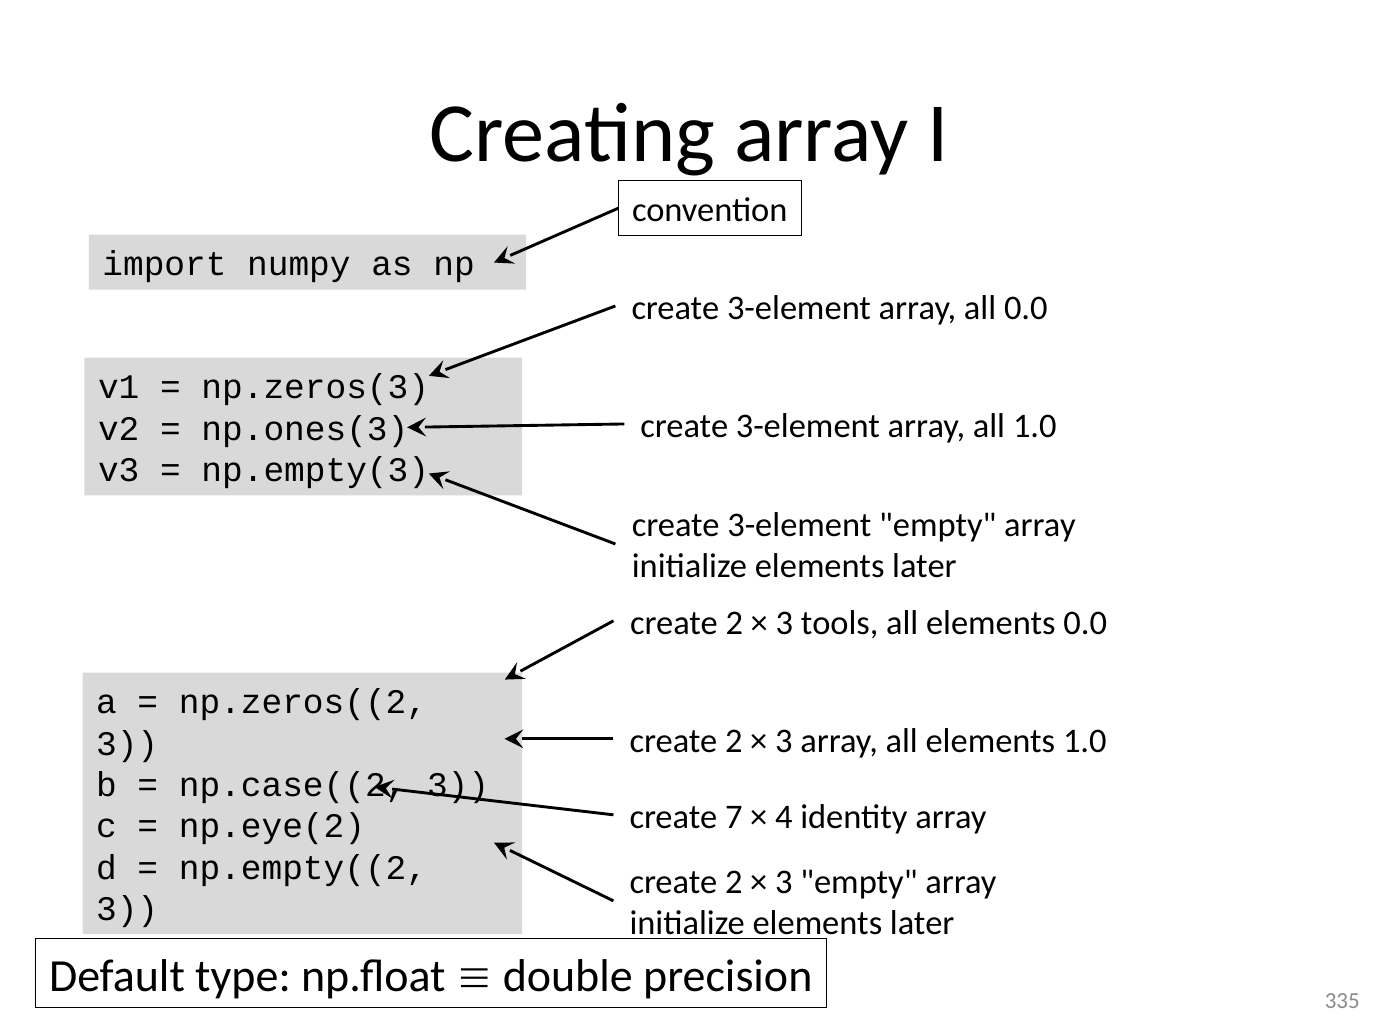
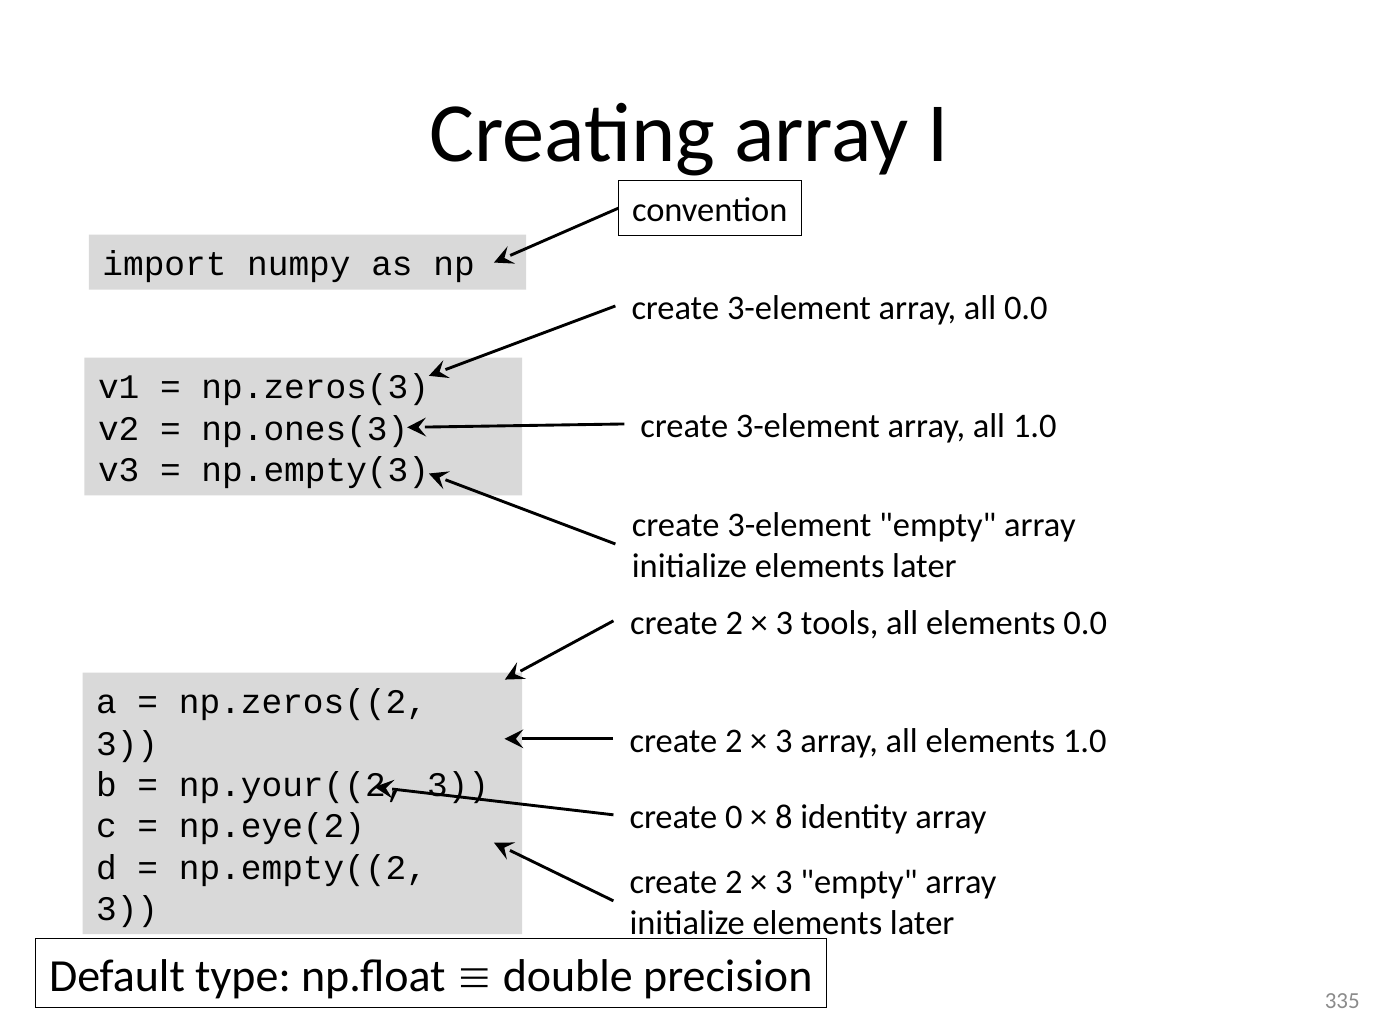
np.case((2: np.case((2 -> np.your((2
7: 7 -> 0
4: 4 -> 8
